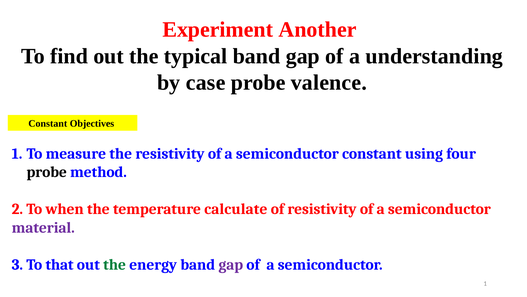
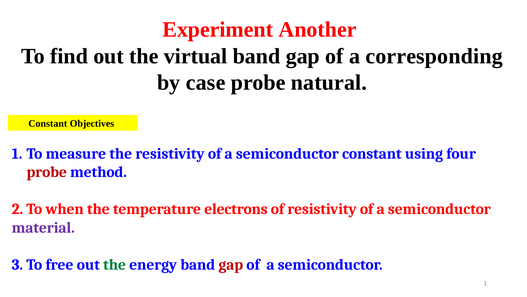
typical: typical -> virtual
understanding: understanding -> corresponding
valence: valence -> natural
probe at (47, 172) colour: black -> red
calculate: calculate -> electrons
that: that -> free
gap at (231, 264) colour: purple -> red
